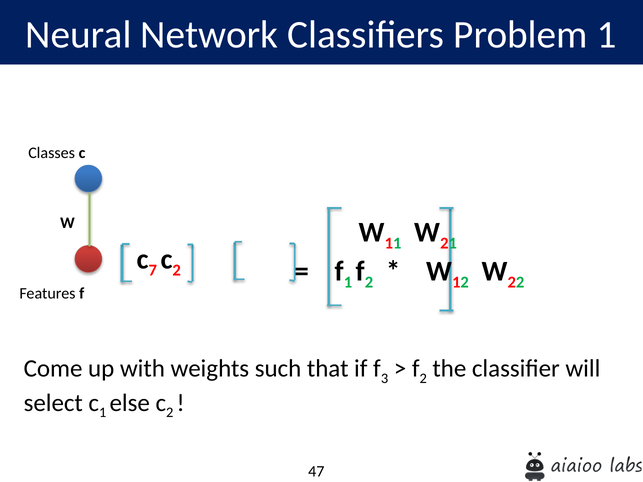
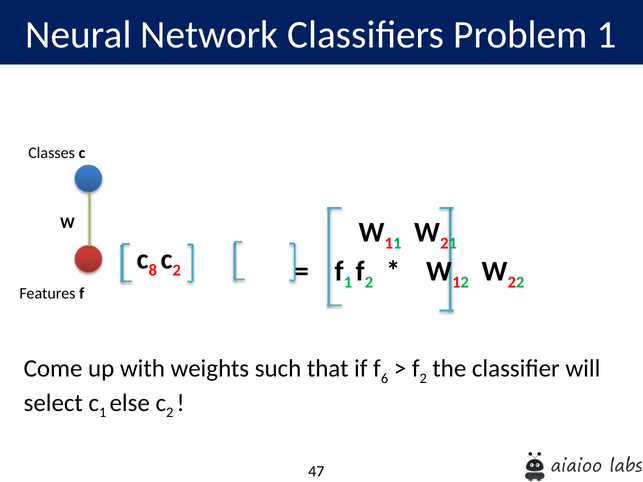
7: 7 -> 8
3: 3 -> 6
